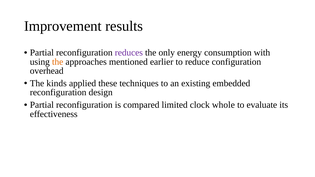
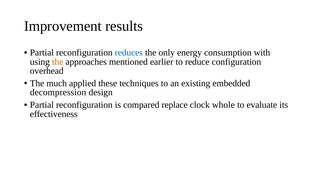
reduces colour: purple -> blue
kinds: kinds -> much
reconfiguration at (58, 93): reconfiguration -> decompression
limited: limited -> replace
